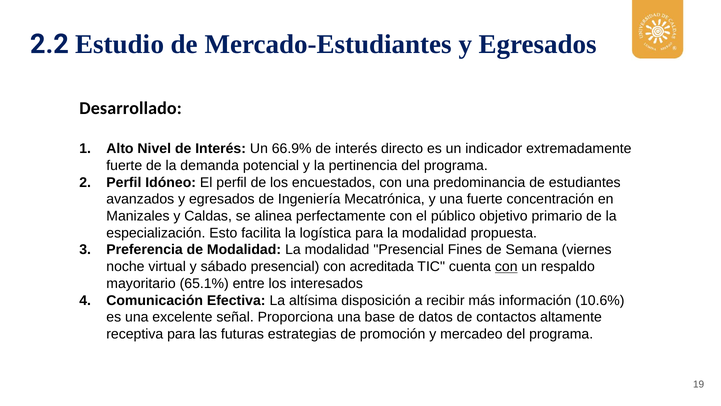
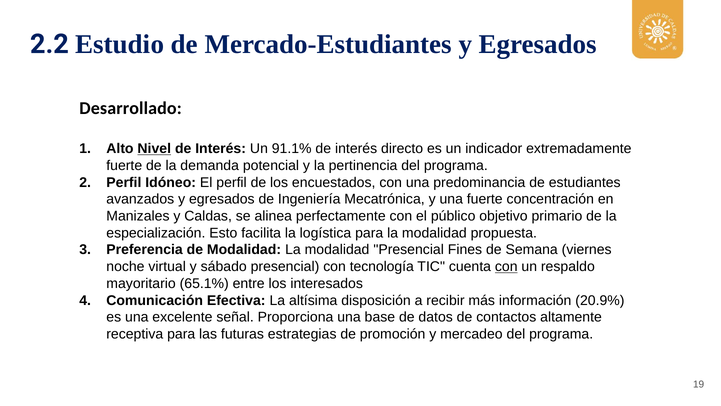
Nivel underline: none -> present
66.9%: 66.9% -> 91.1%
acreditada: acreditada -> tecnología
10.6%: 10.6% -> 20.9%
